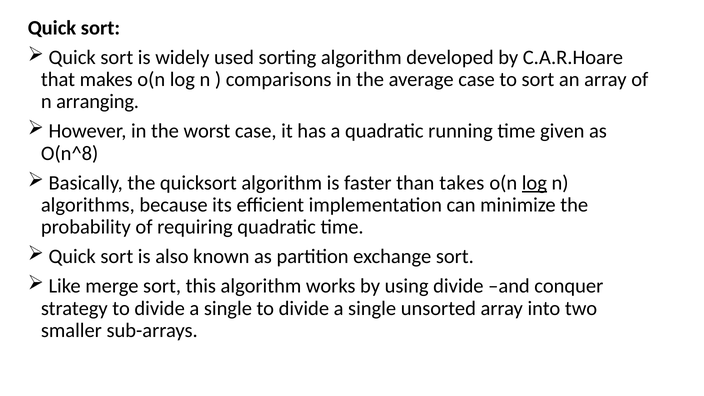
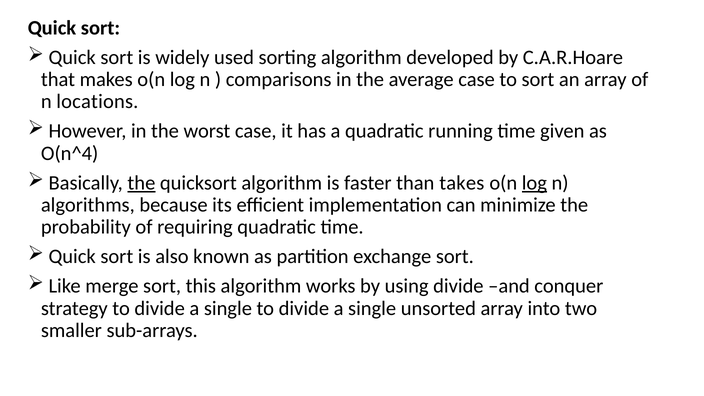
arranging: arranging -> locations
O(n^8: O(n^8 -> O(n^4
the at (141, 183) underline: none -> present
